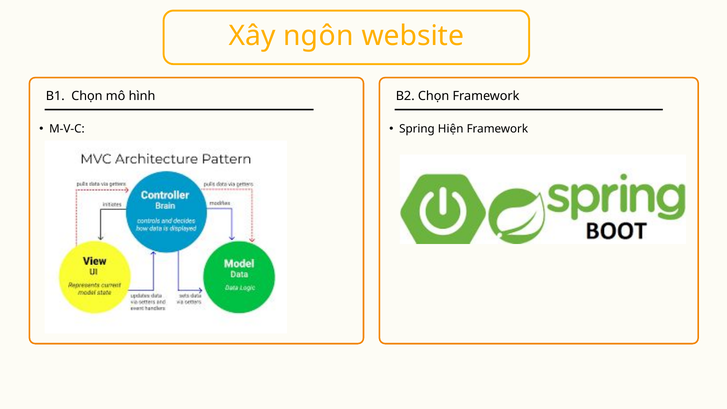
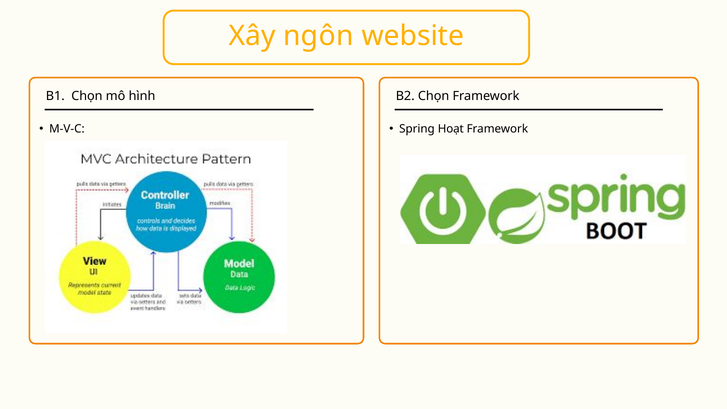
Hiện: Hiện -> Hoạt
